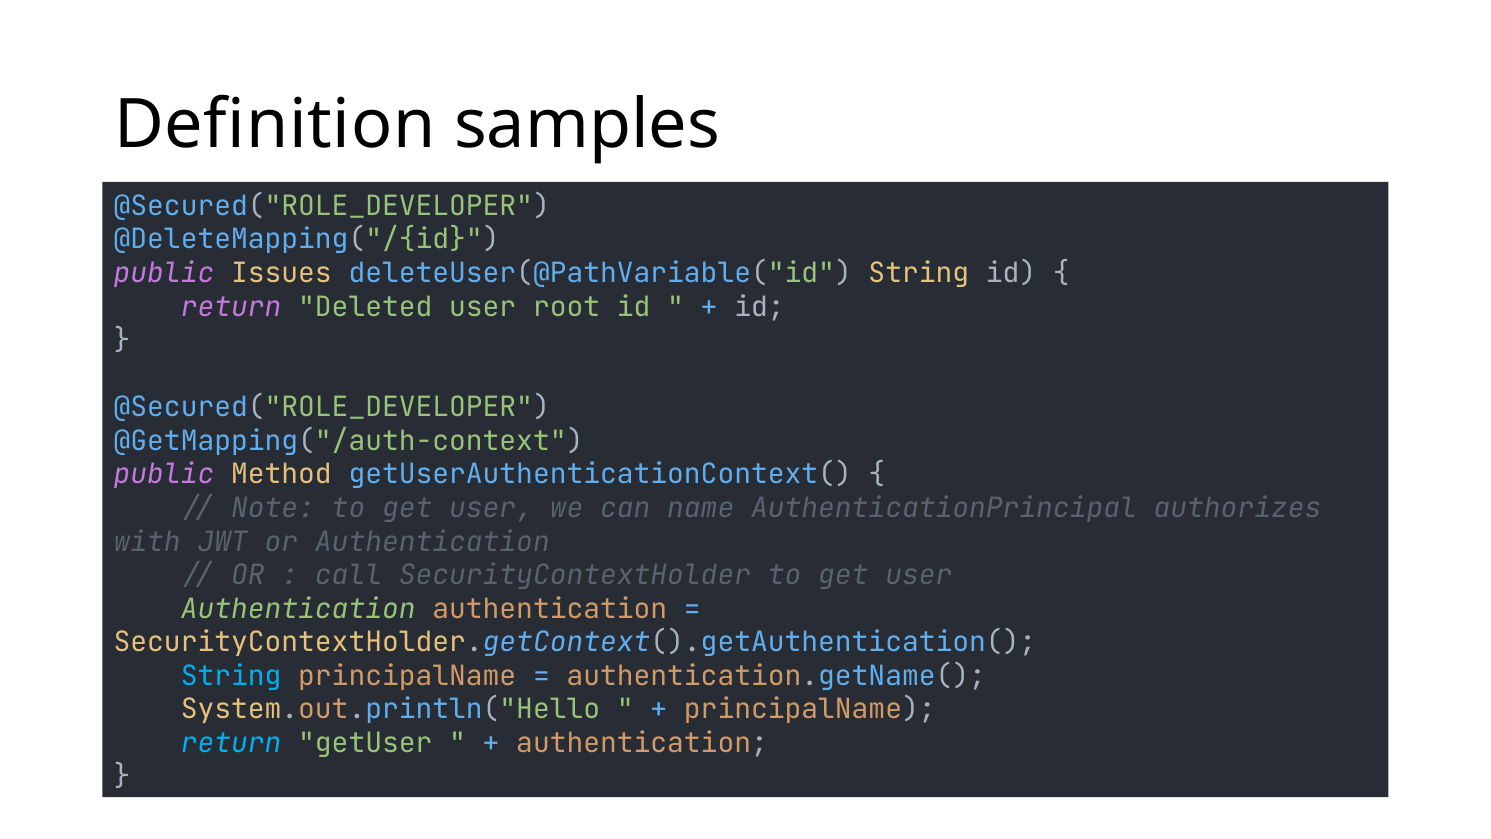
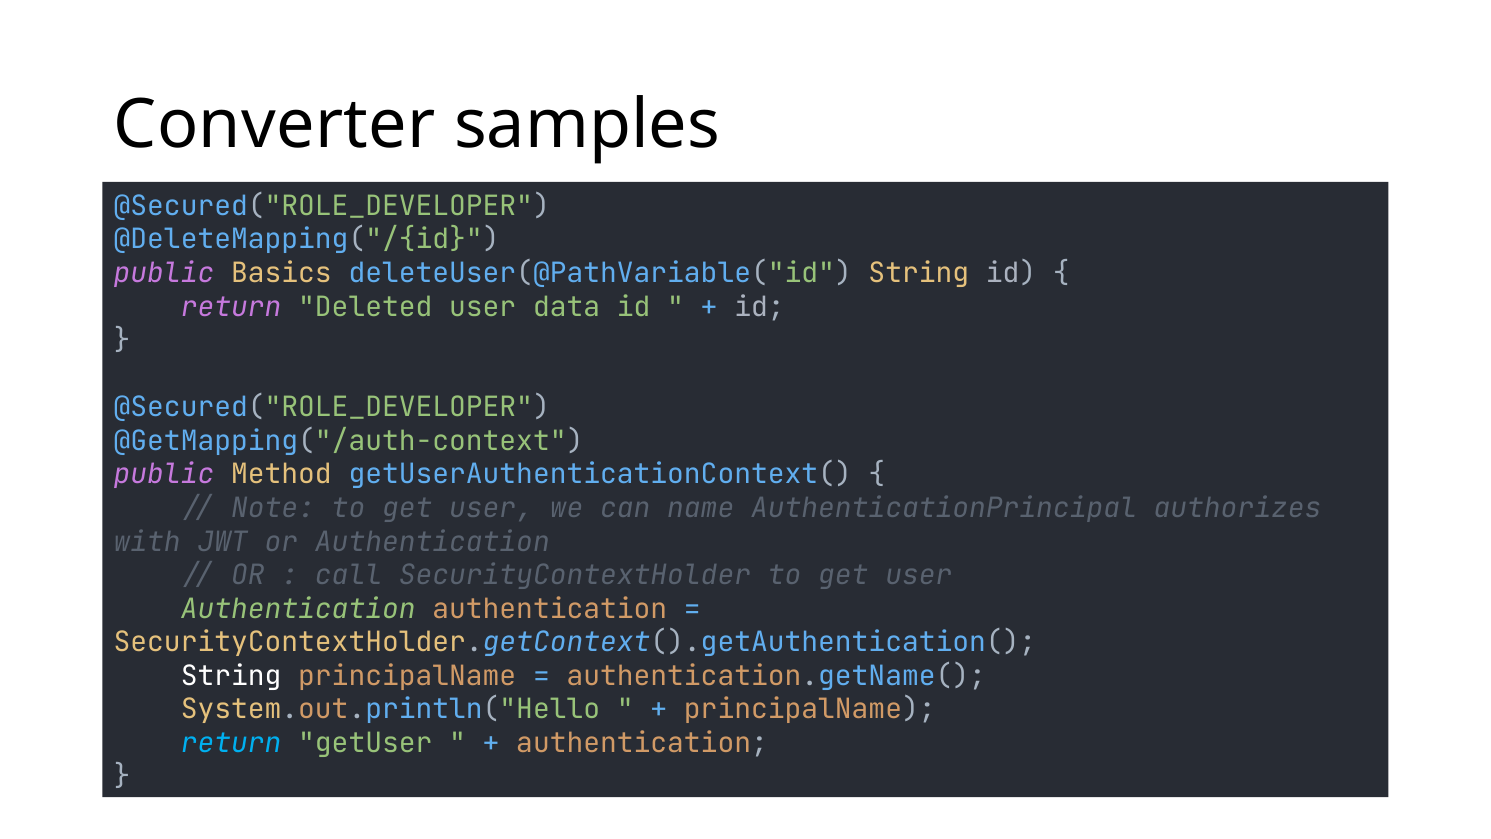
Definition: Definition -> Converter
Issues: Issues -> Basics
root: root -> data
String at (231, 676) colour: light blue -> white
